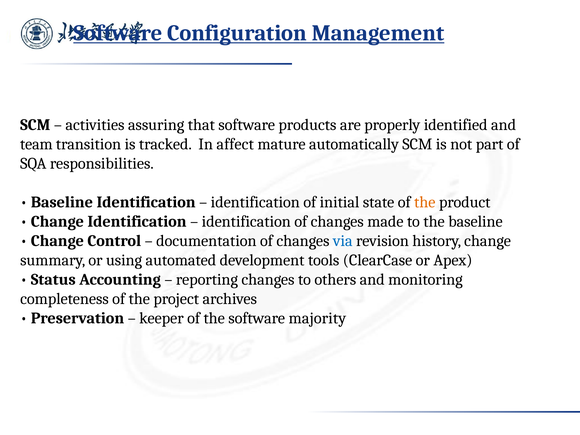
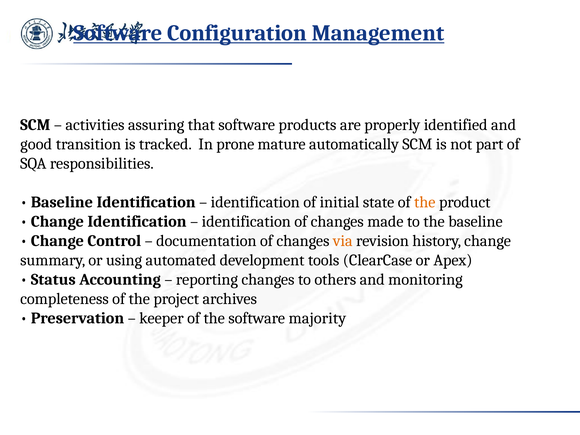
team: team -> good
affect: affect -> prone
via colour: blue -> orange
